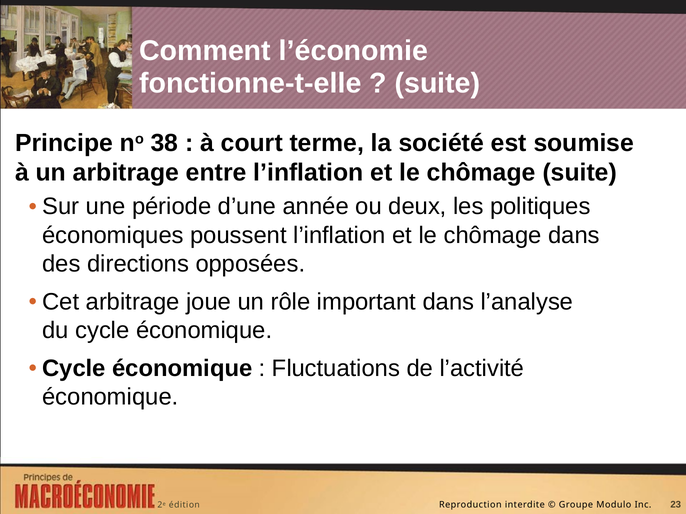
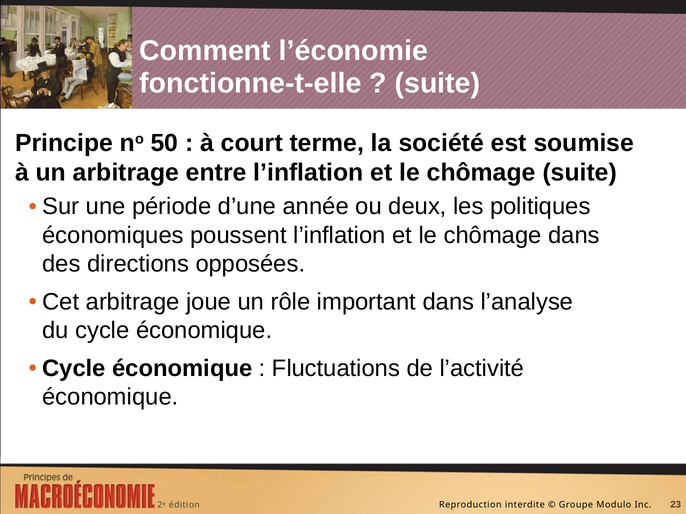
38: 38 -> 50
